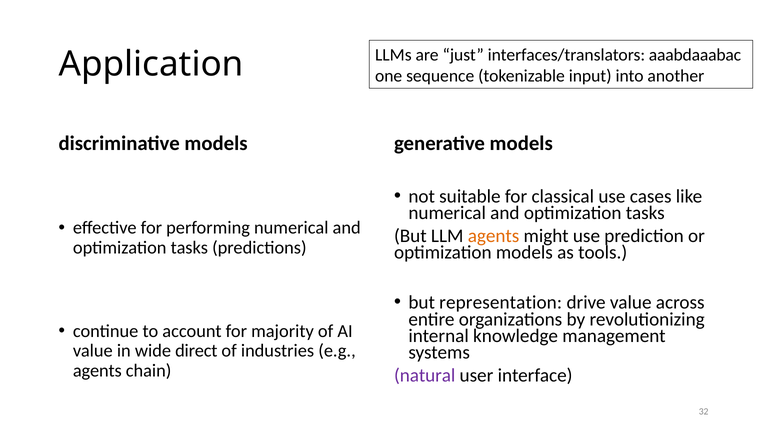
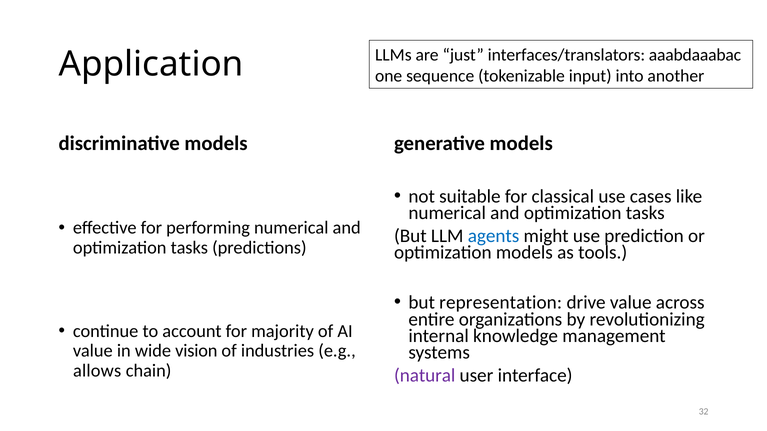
agents at (494, 236) colour: orange -> blue
direct: direct -> vision
agents at (97, 371): agents -> allows
